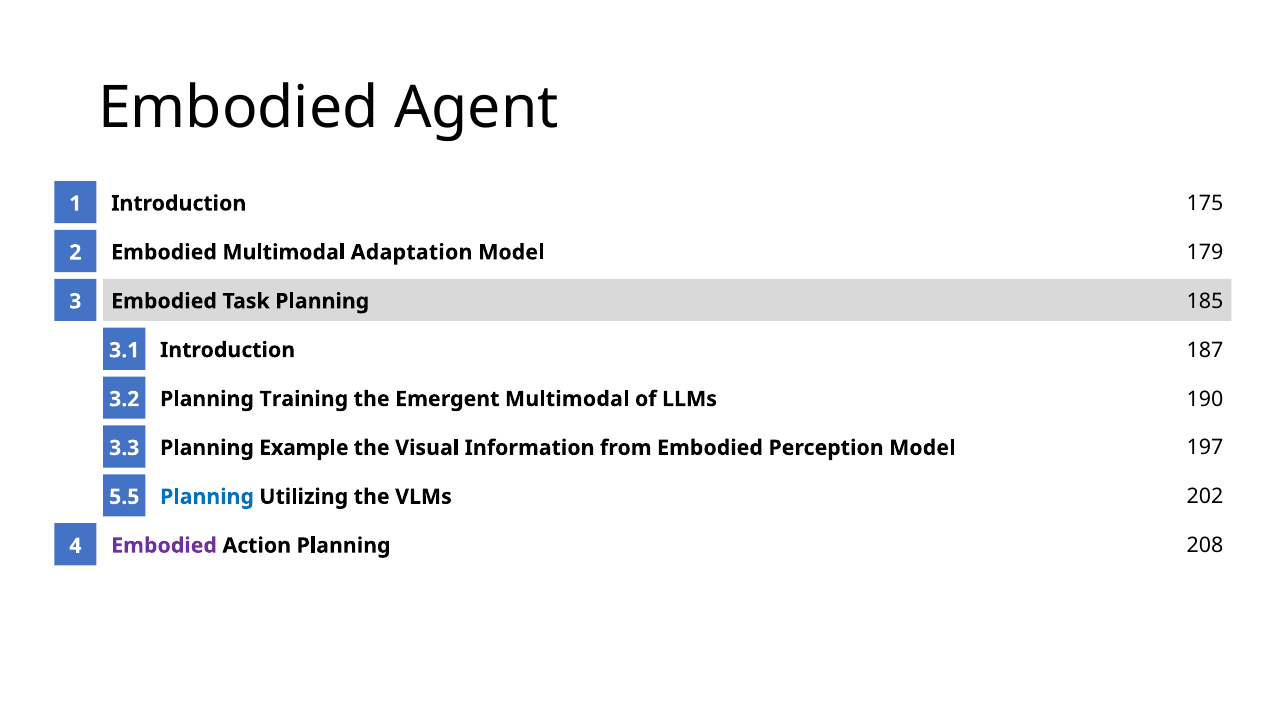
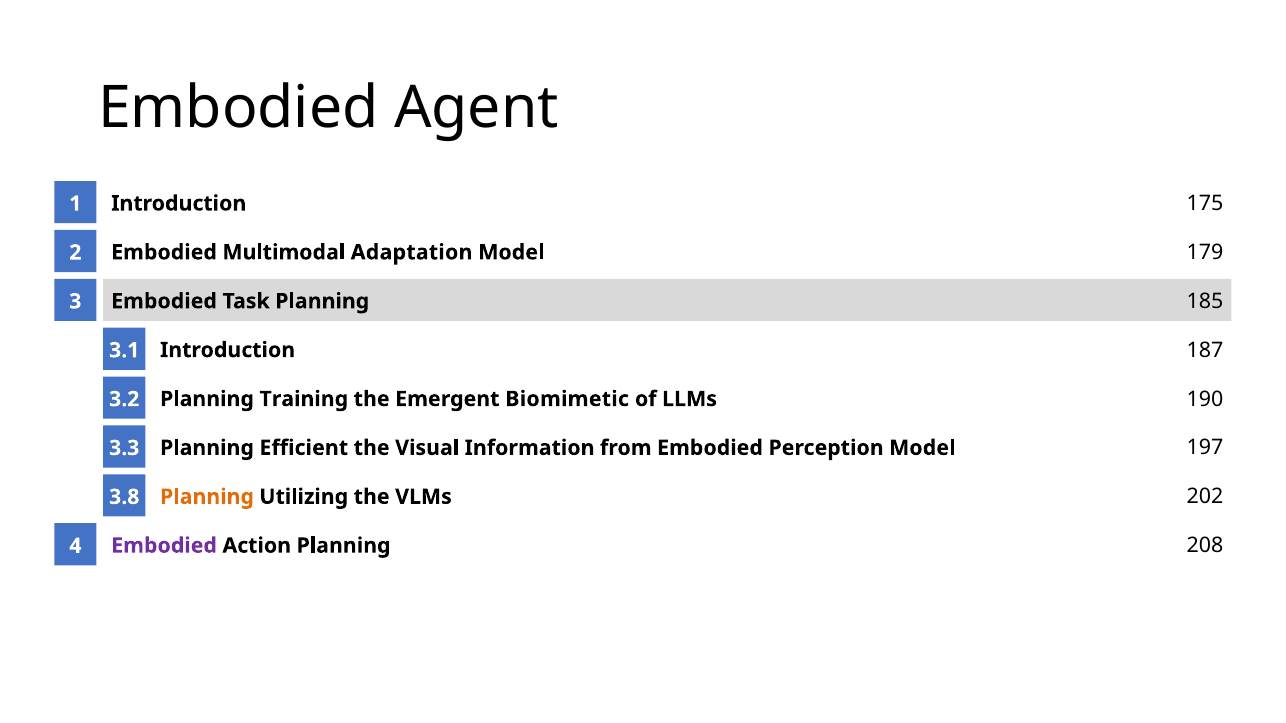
Emergent Multimodal: Multimodal -> Biomimetic
Example: Example -> Efficient
Planning at (207, 497) colour: blue -> orange
5.5: 5.5 -> 3.8
